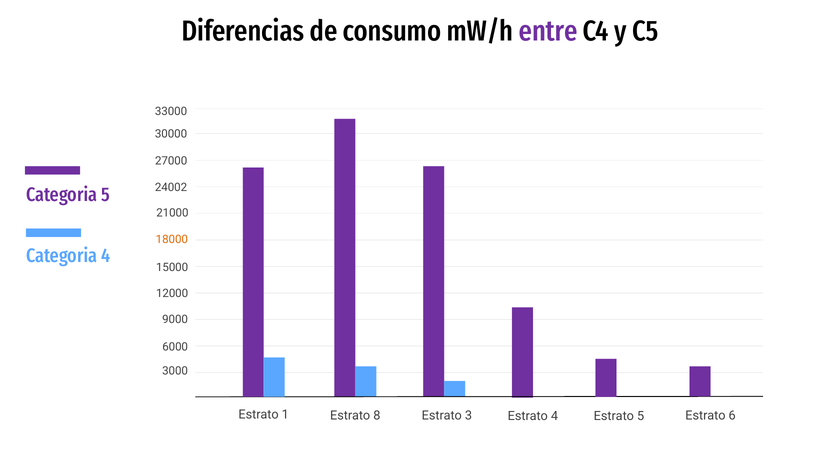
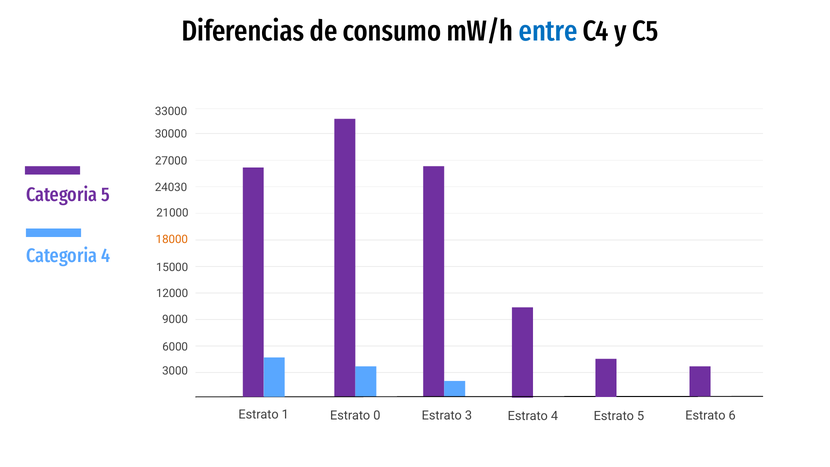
entre colour: purple -> blue
24002: 24002 -> 24030
8: 8 -> 0
